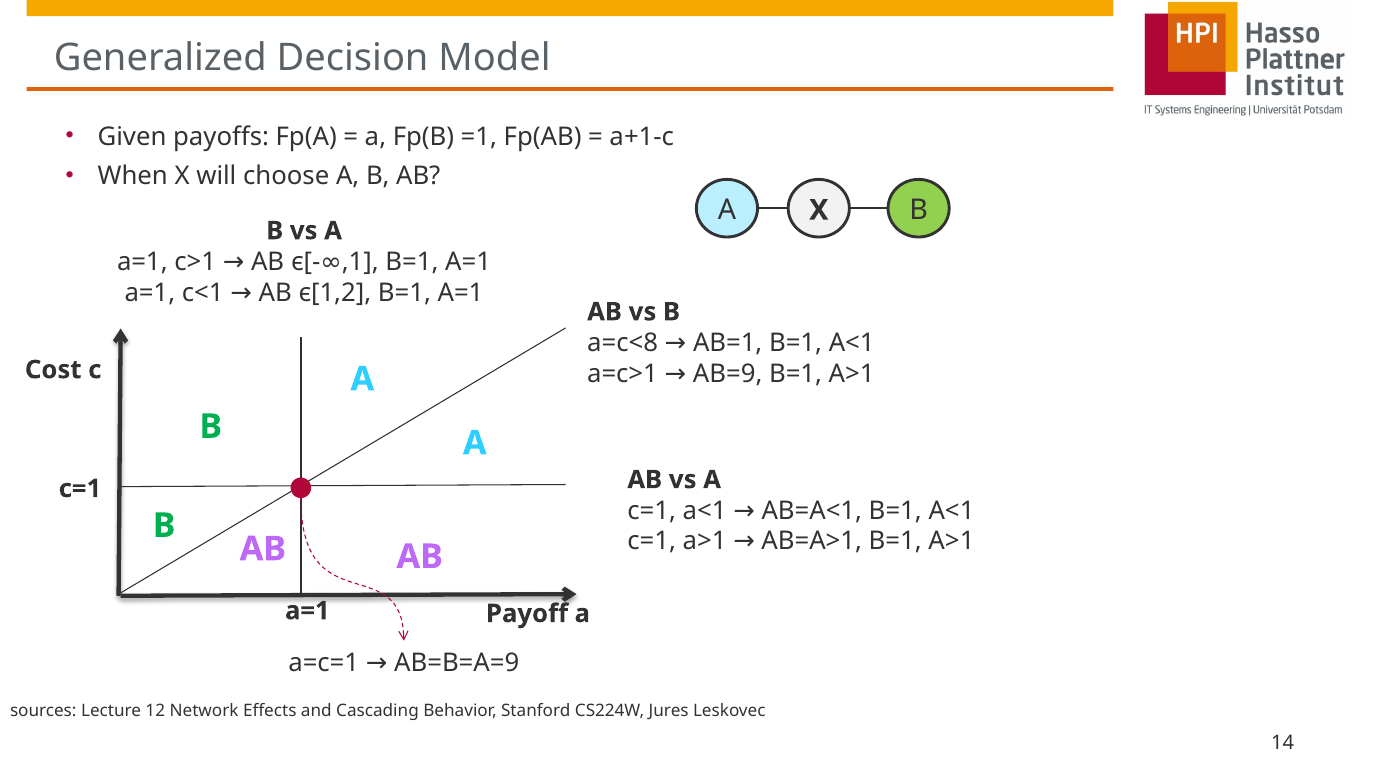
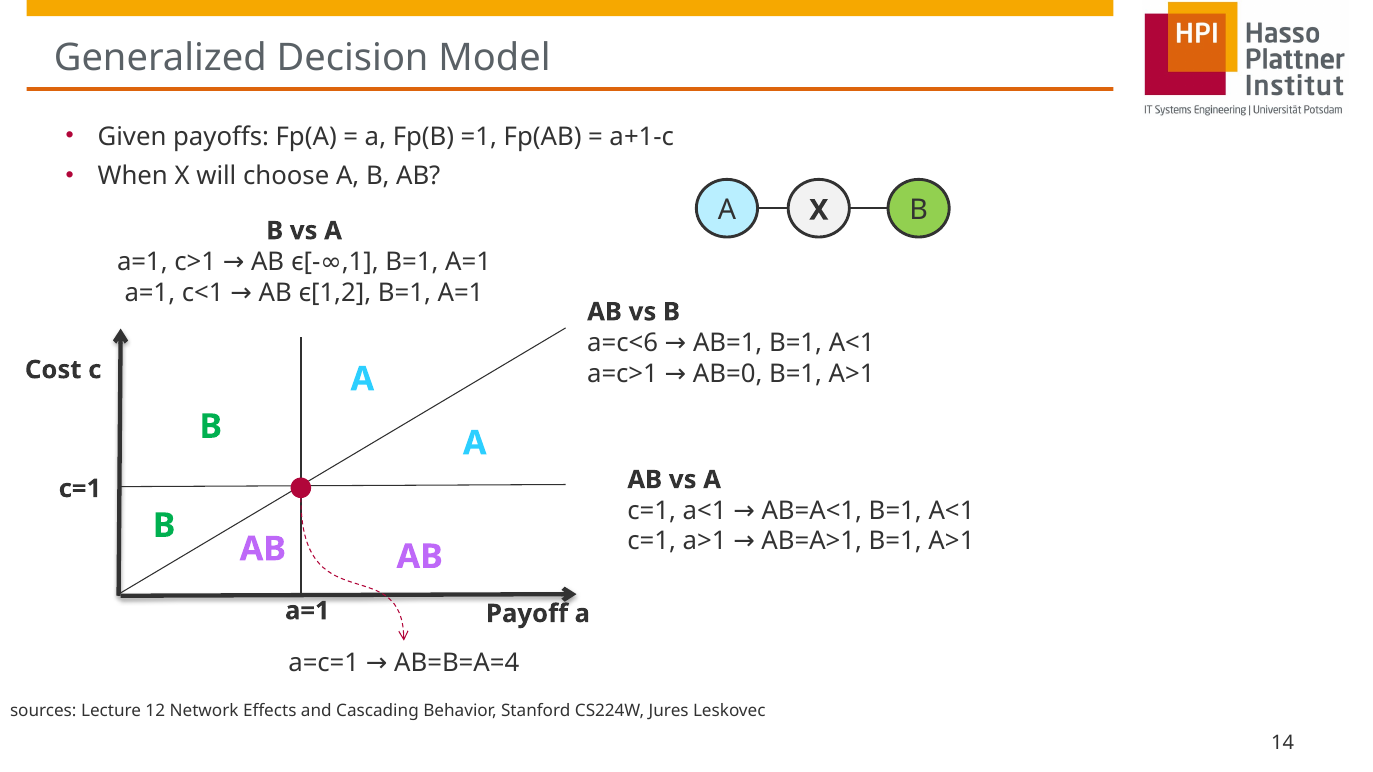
a=c<8: a=c<8 -> a=c<6
AB=9: AB=9 -> AB=0
AB=B=A=9: AB=B=A=9 -> AB=B=A=4
